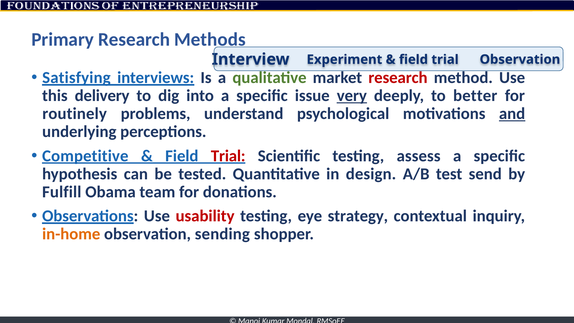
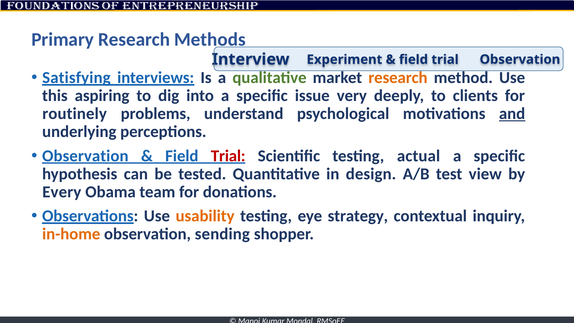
research at (398, 78) colour: red -> orange
delivery: delivery -> aspiring
very underline: present -> none
better: better -> clients
Competitive at (85, 156): Competitive -> Observation
assess: assess -> actual
send: send -> view
Fulfill: Fulfill -> Every
usability colour: red -> orange
